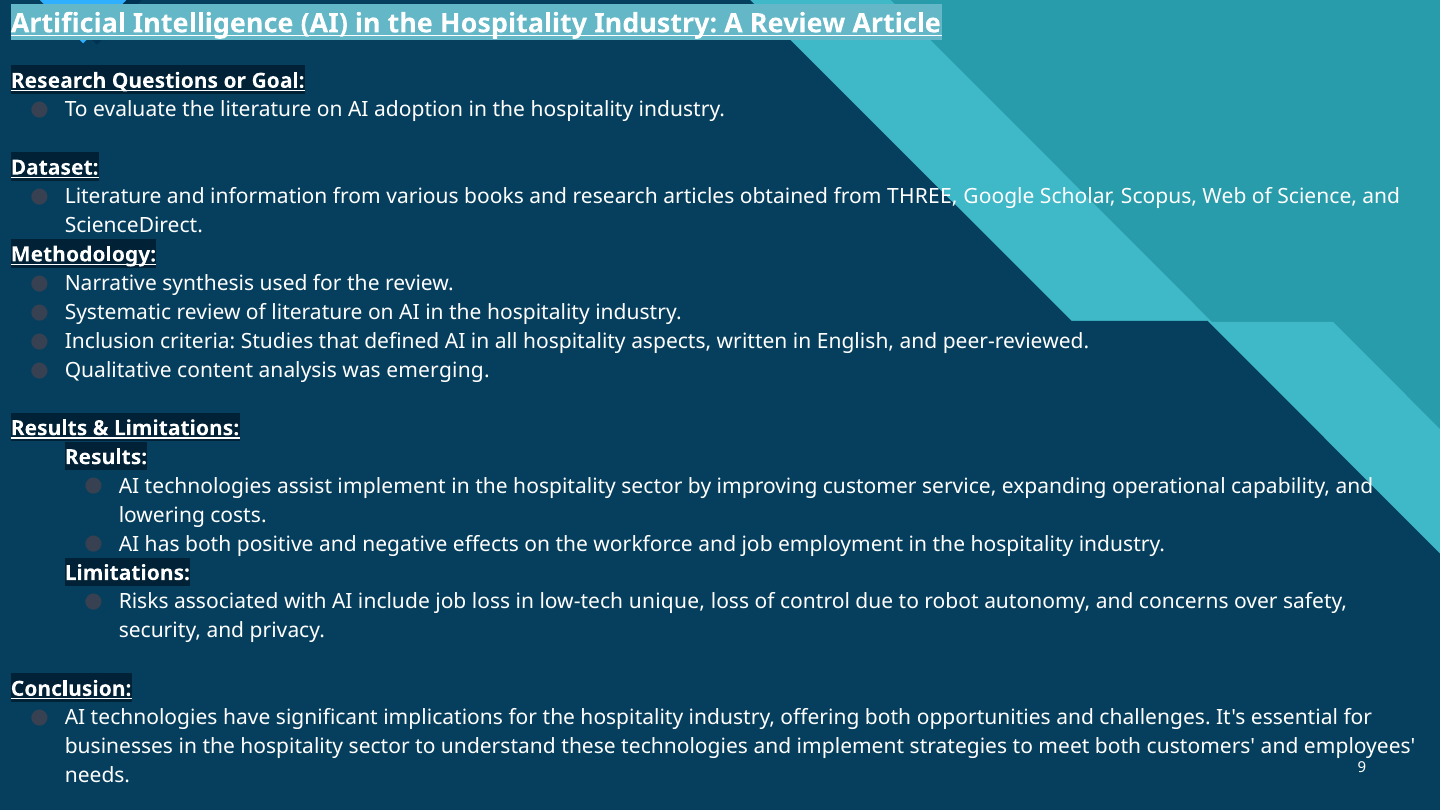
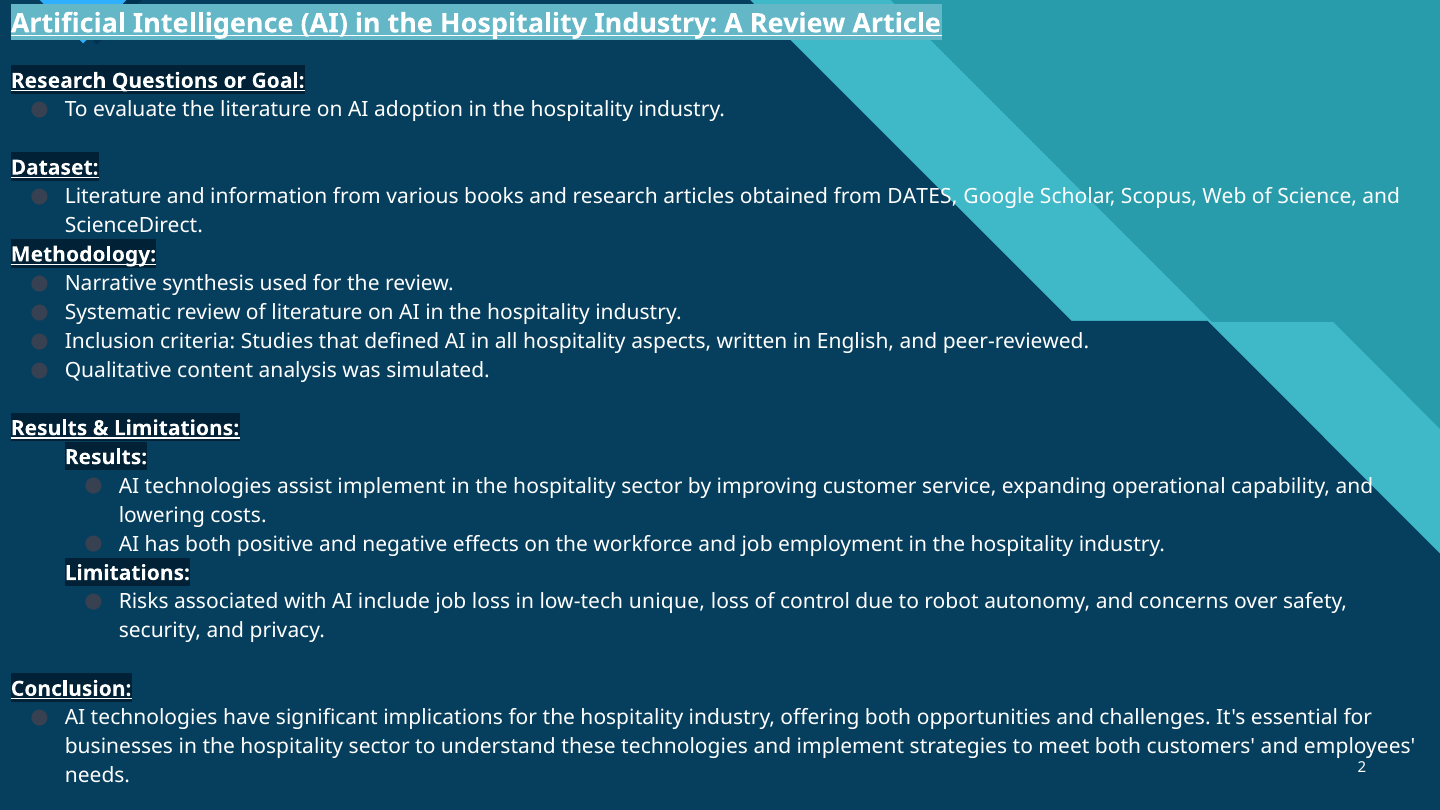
THREE: THREE -> DATES
emerging: emerging -> simulated
9: 9 -> 2
